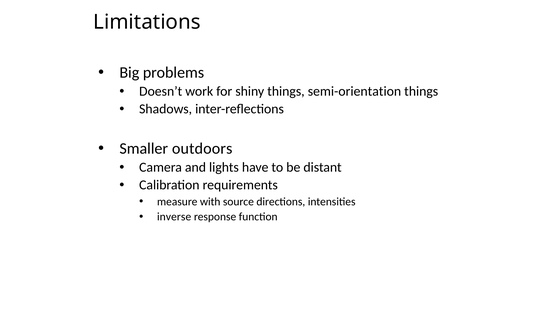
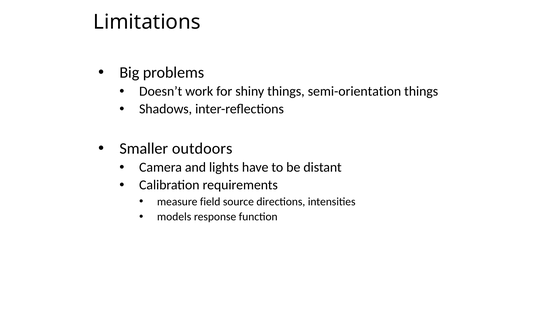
with: with -> field
inverse: inverse -> models
